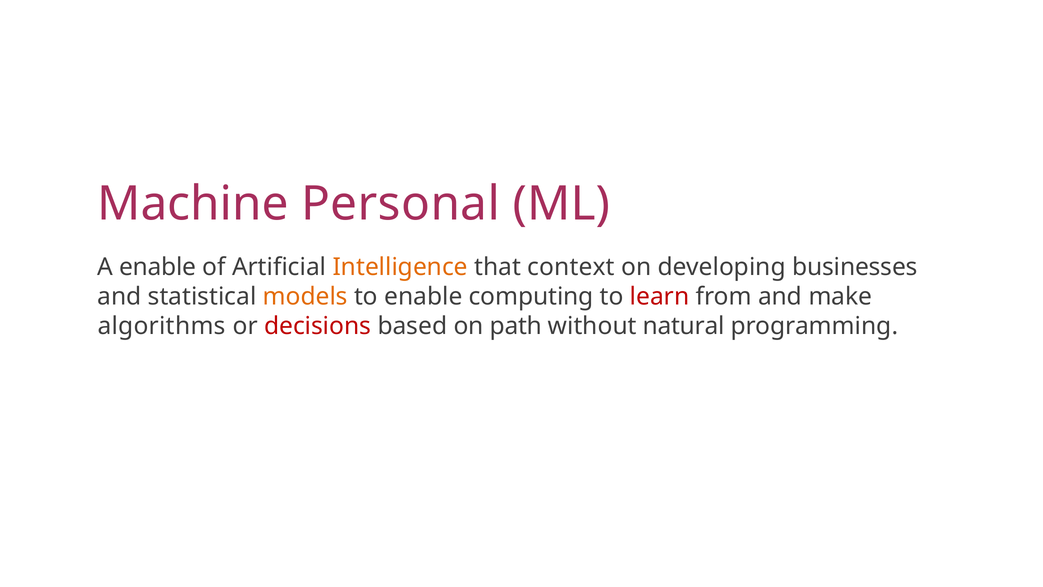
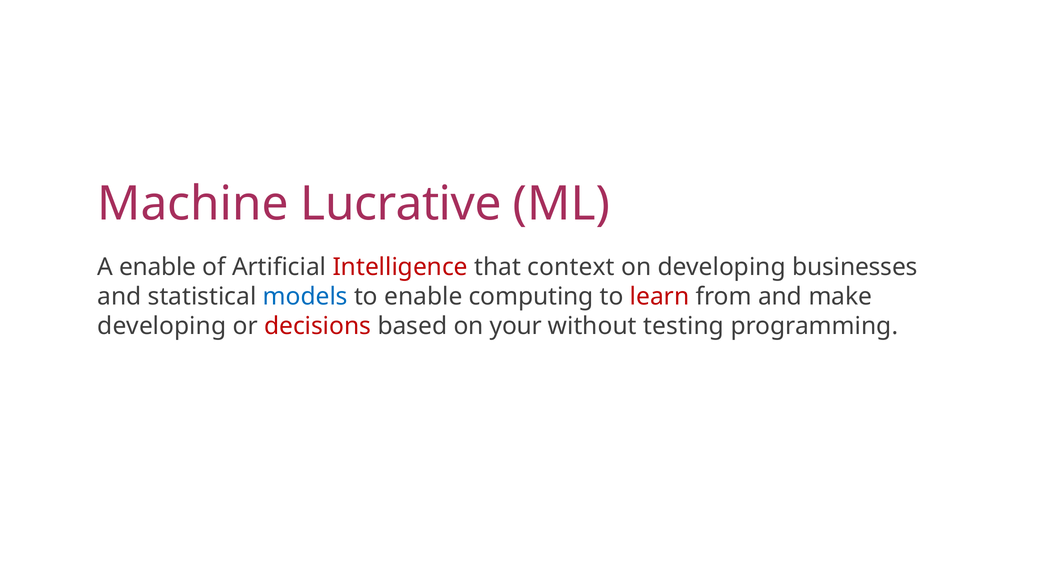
Personal: Personal -> Lucrative
Intelligence colour: orange -> red
models colour: orange -> blue
algorithms at (162, 326): algorithms -> developing
path: path -> your
natural: natural -> testing
